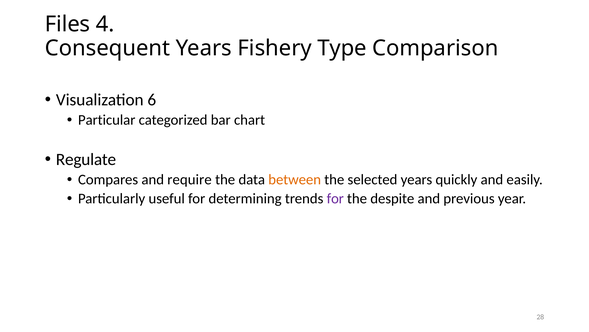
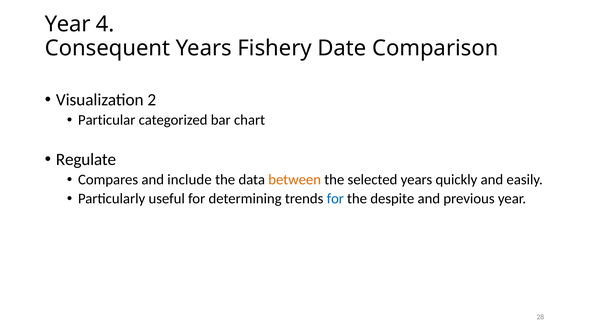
Files at (68, 24): Files -> Year
Type: Type -> Date
6: 6 -> 2
require: require -> include
for at (335, 198) colour: purple -> blue
